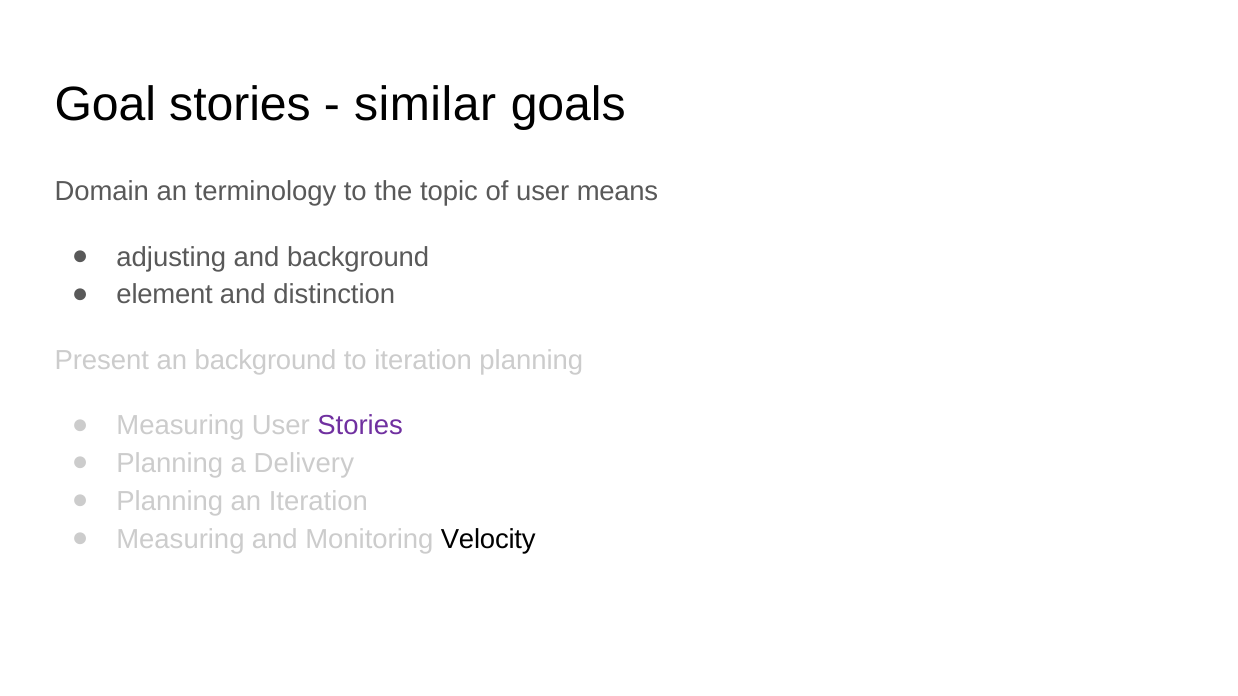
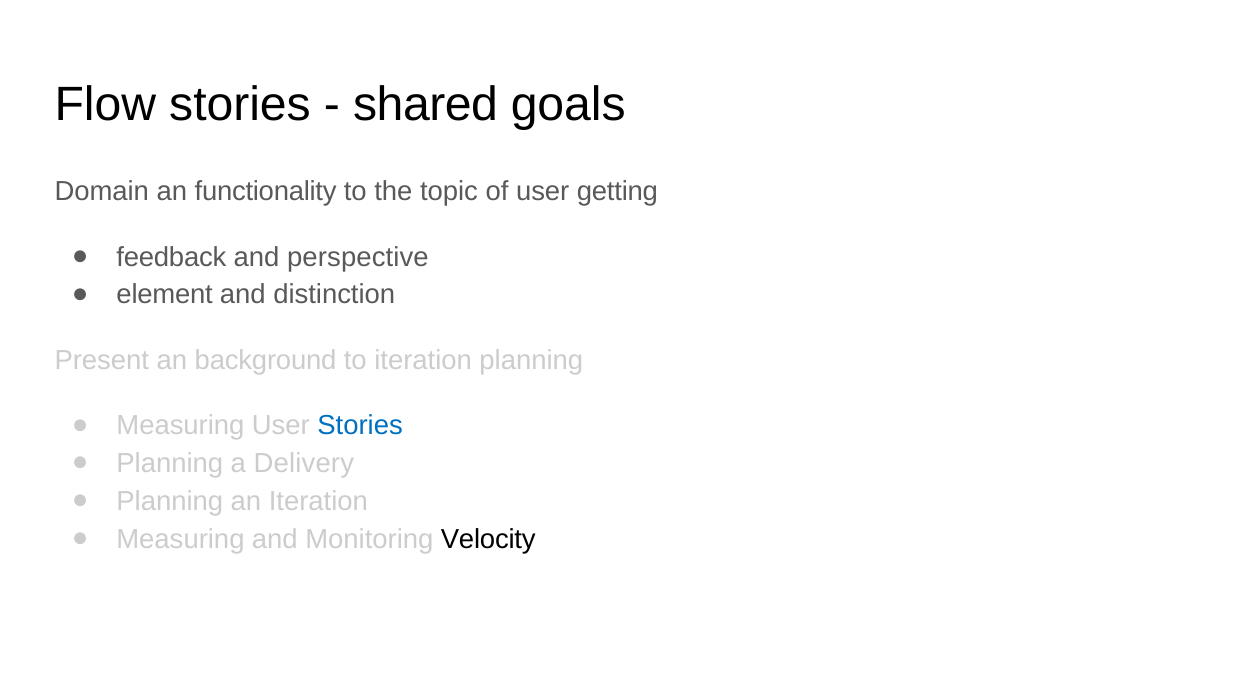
Goal: Goal -> Flow
similar: similar -> shared
terminology: terminology -> functionality
means: means -> getting
adjusting: adjusting -> feedback
and background: background -> perspective
Stories at (360, 426) colour: purple -> blue
